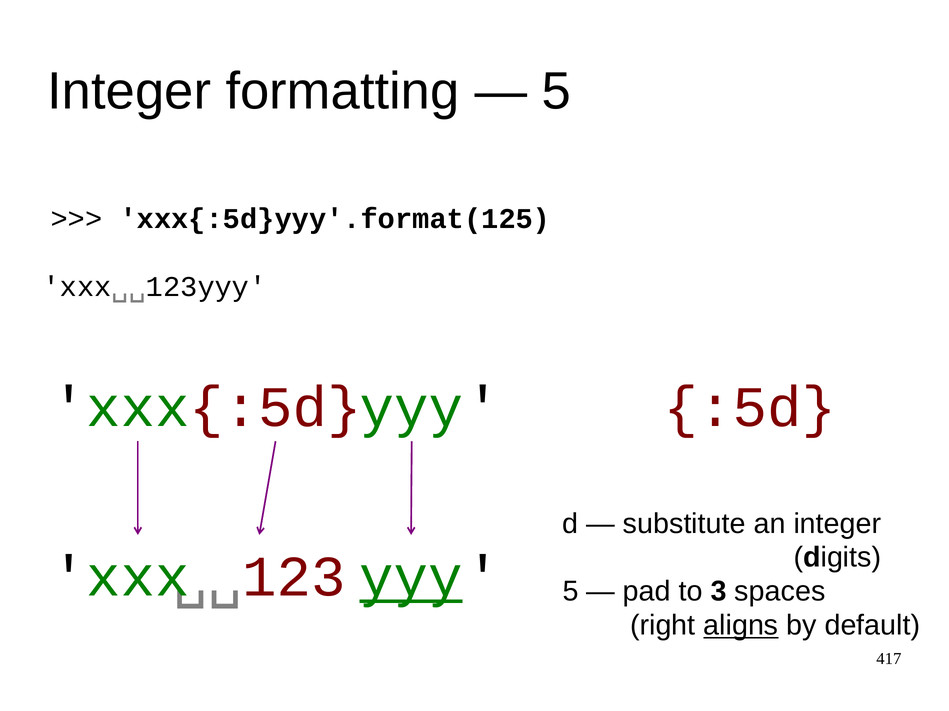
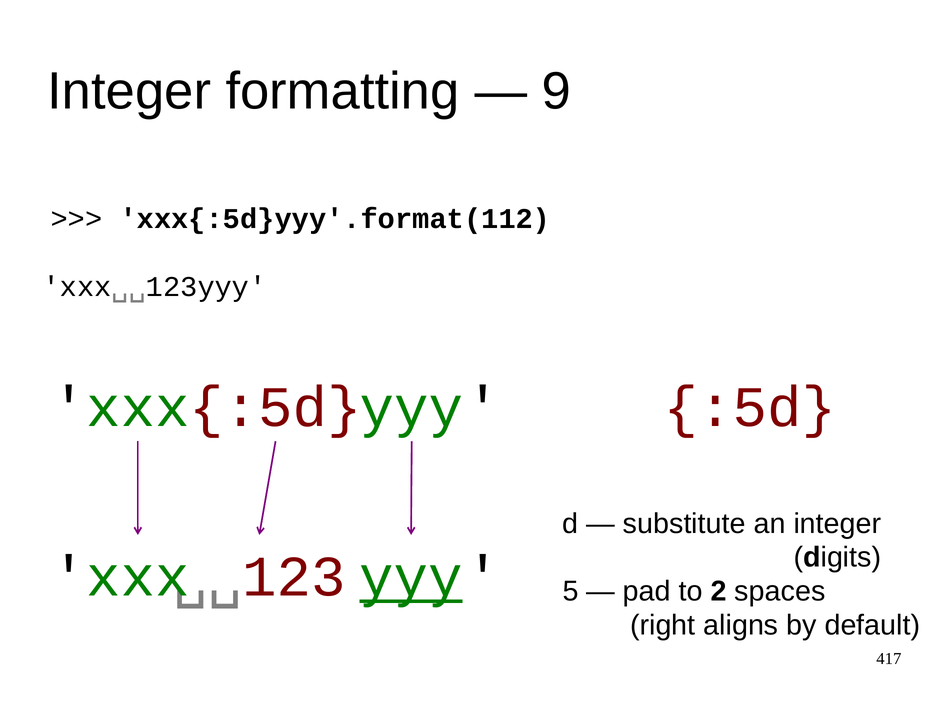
5 at (557, 91): 5 -> 9
xxx{:5d}yyy'.format(125: xxx{:5d}yyy'.format(125 -> xxx{:5d}yyy'.format(112
3: 3 -> 2
aligns underline: present -> none
